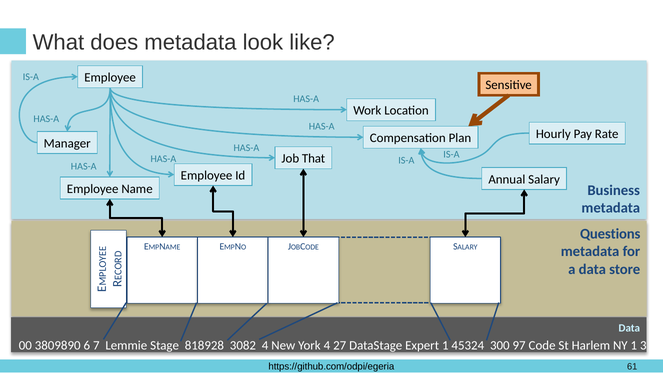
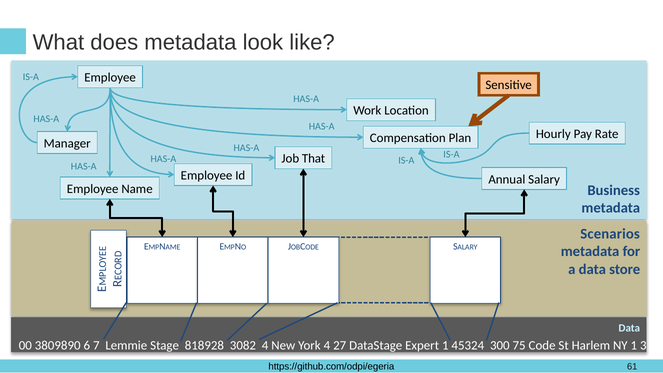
Questions: Questions -> Scenarios
97: 97 -> 75
